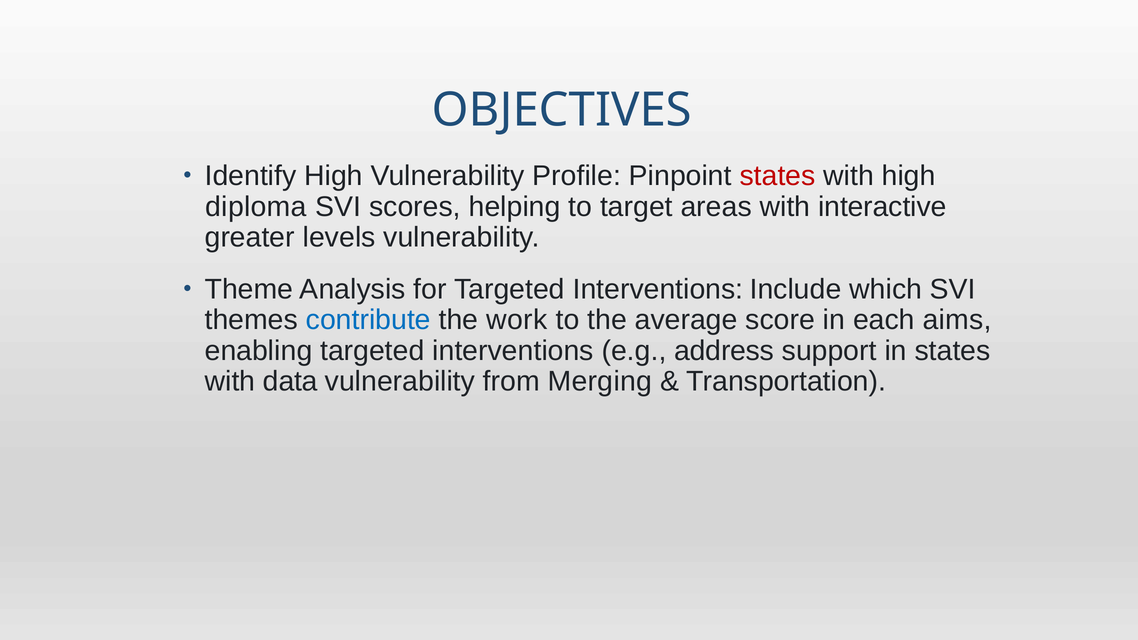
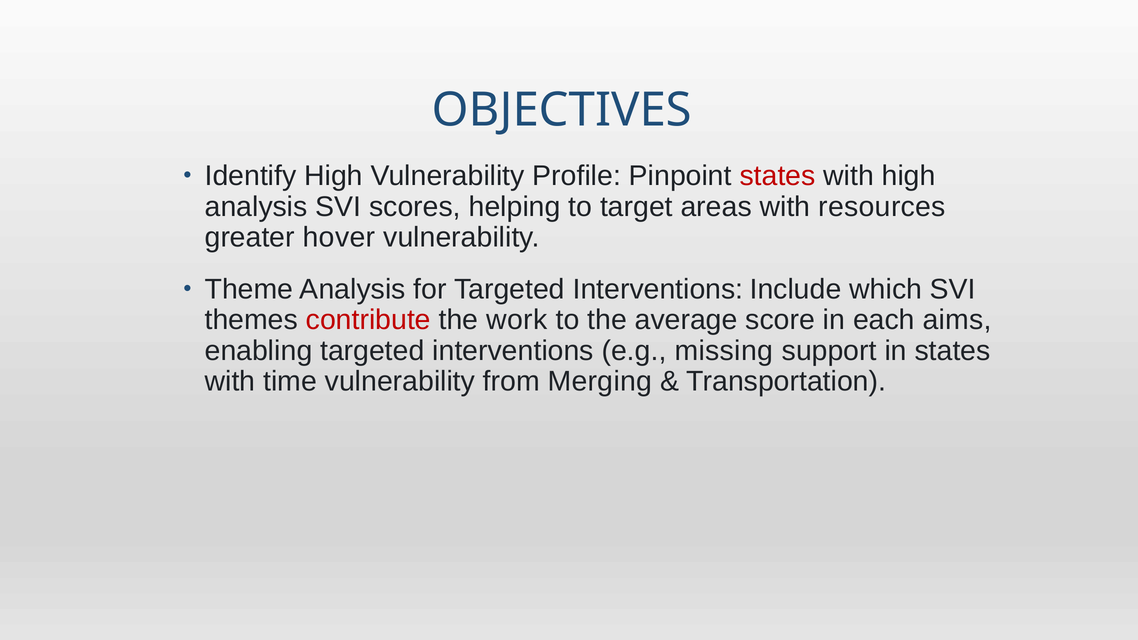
diploma at (256, 207): diploma -> analysis
interactive: interactive -> resources
levels: levels -> hover
contribute colour: blue -> red
address: address -> missing
data: data -> time
